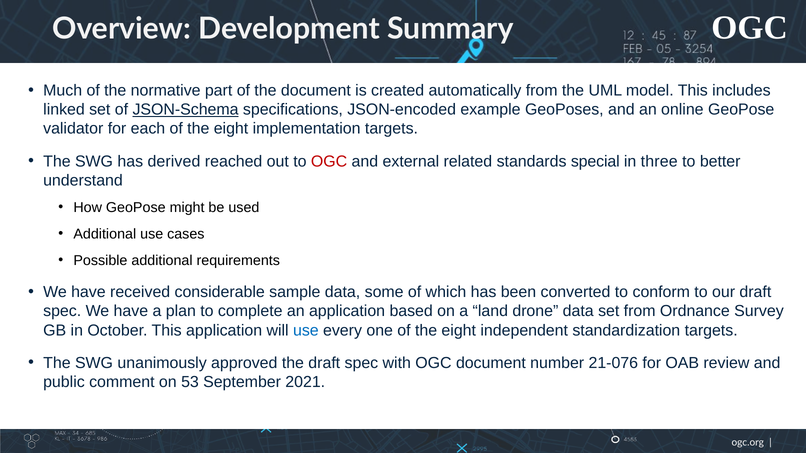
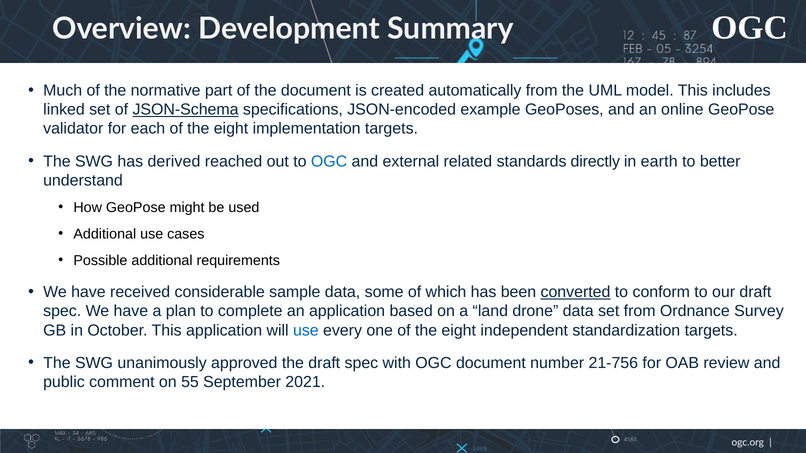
OGC at (329, 161) colour: red -> blue
special: special -> directly
three: three -> earth
converted underline: none -> present
21-076: 21-076 -> 21-756
53: 53 -> 55
